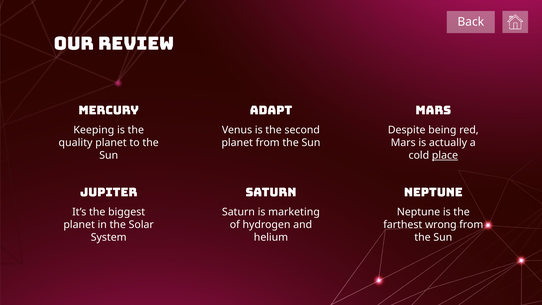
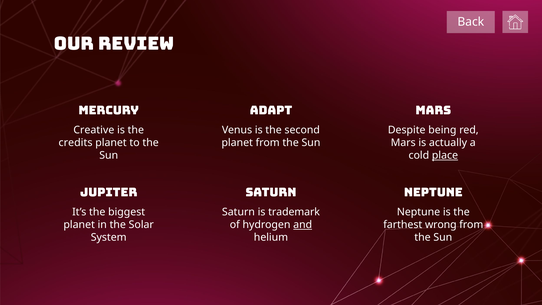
Keeping: Keeping -> Creative
quality: quality -> credits
marketing: marketing -> trademark
and underline: none -> present
